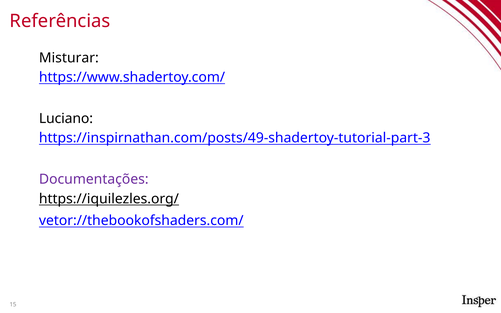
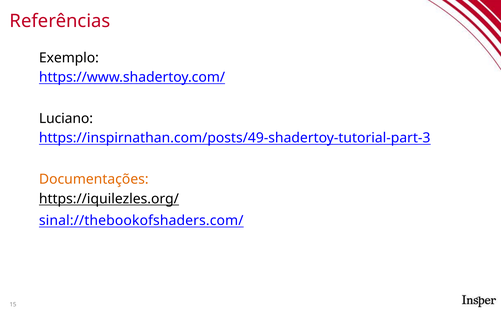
Misturar: Misturar -> Exemplo
Documentações colour: purple -> orange
vetor://thebookofshaders.com/: vetor://thebookofshaders.com/ -> sinal://thebookofshaders.com/
